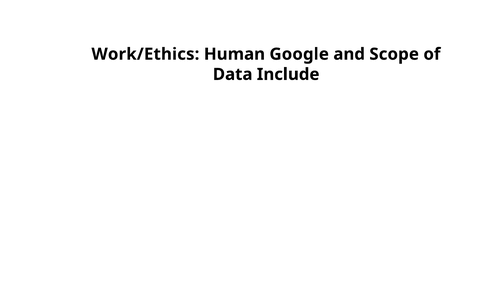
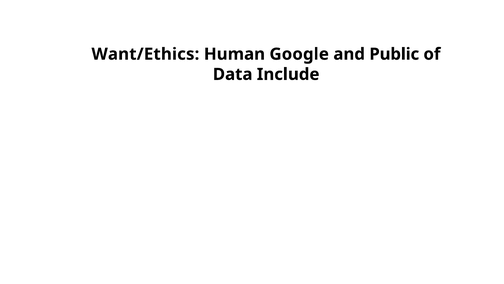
Work/Ethics: Work/Ethics -> Want/Ethics
Scope: Scope -> Public
